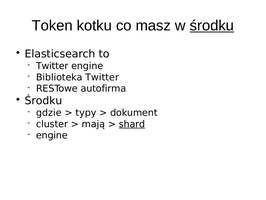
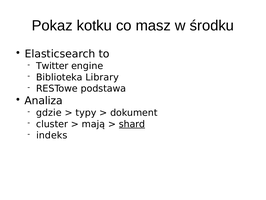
Token: Token -> Pokaz
środku at (212, 26) underline: present -> none
Biblioteka Twitter: Twitter -> Library
autofirma: autofirma -> podstawa
Środku at (44, 101): Środku -> Analiza
engine at (52, 135): engine -> indeks
